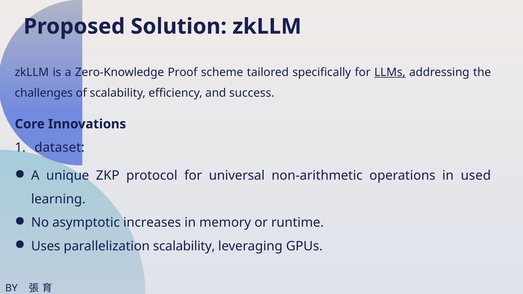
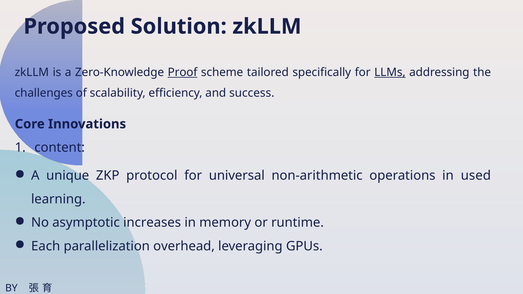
Proof underline: none -> present
dataset: dataset -> content
Uses: Uses -> Each
parallelization scalability: scalability -> overhead
